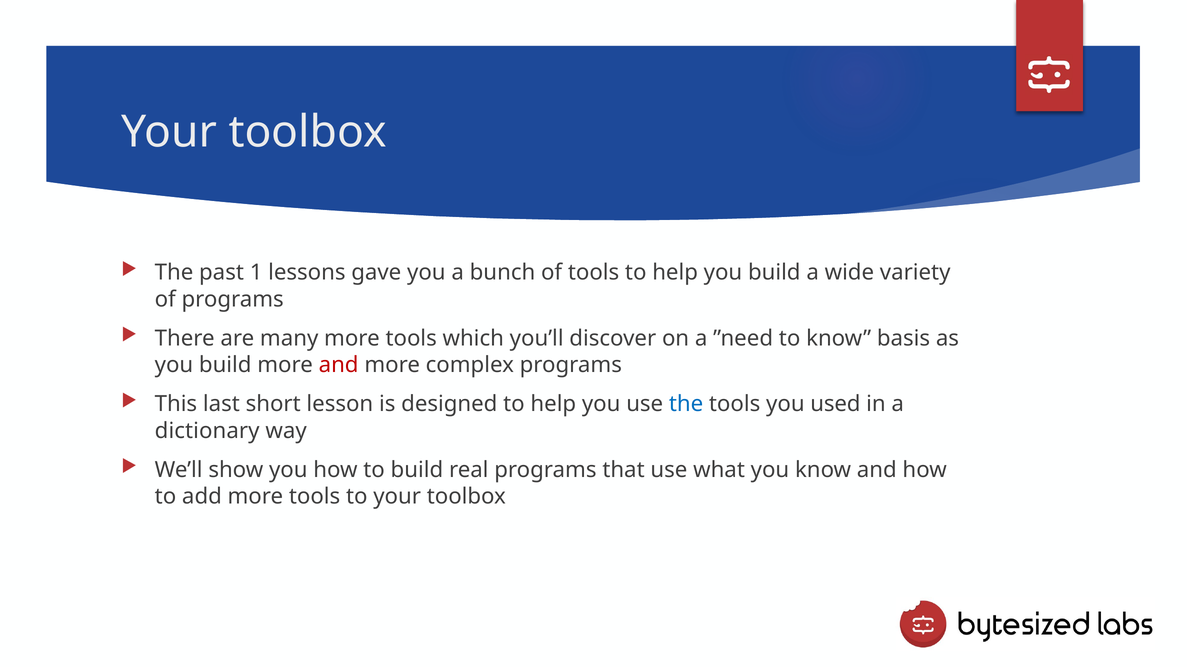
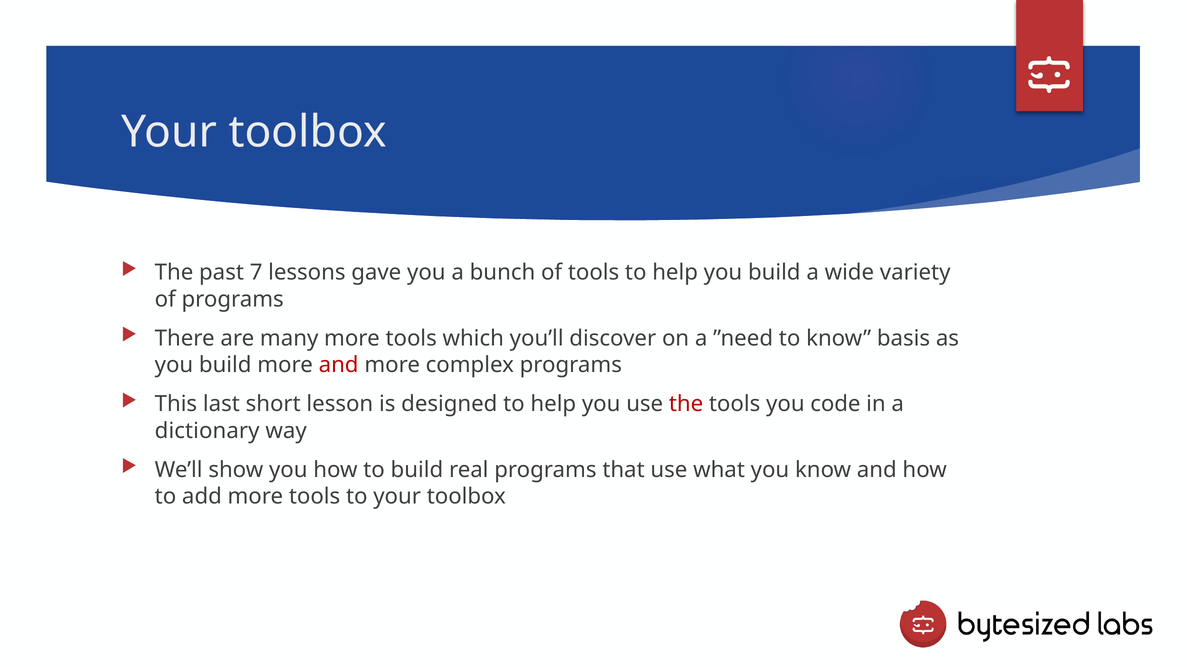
1: 1 -> 7
the at (686, 404) colour: blue -> red
used: used -> code
